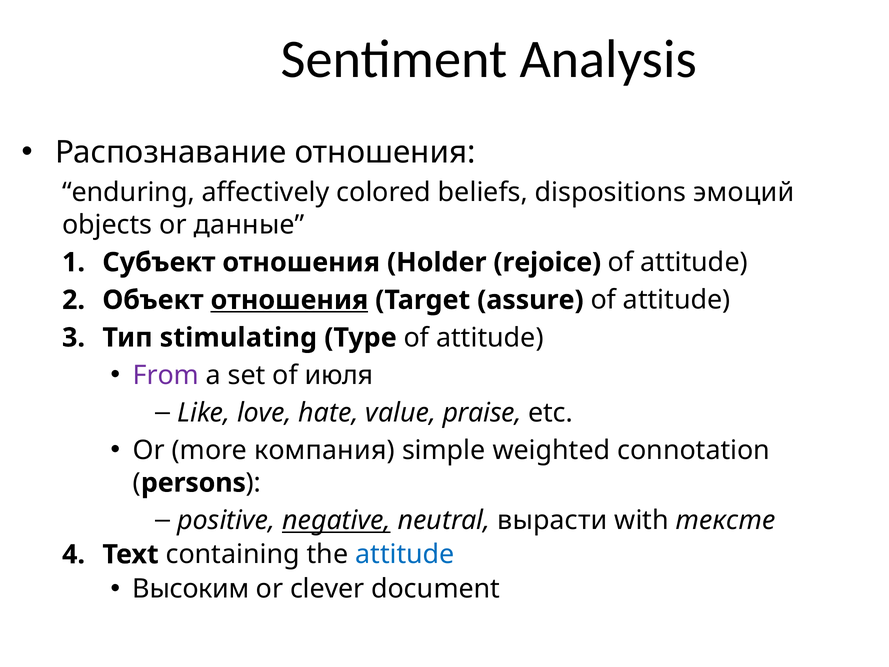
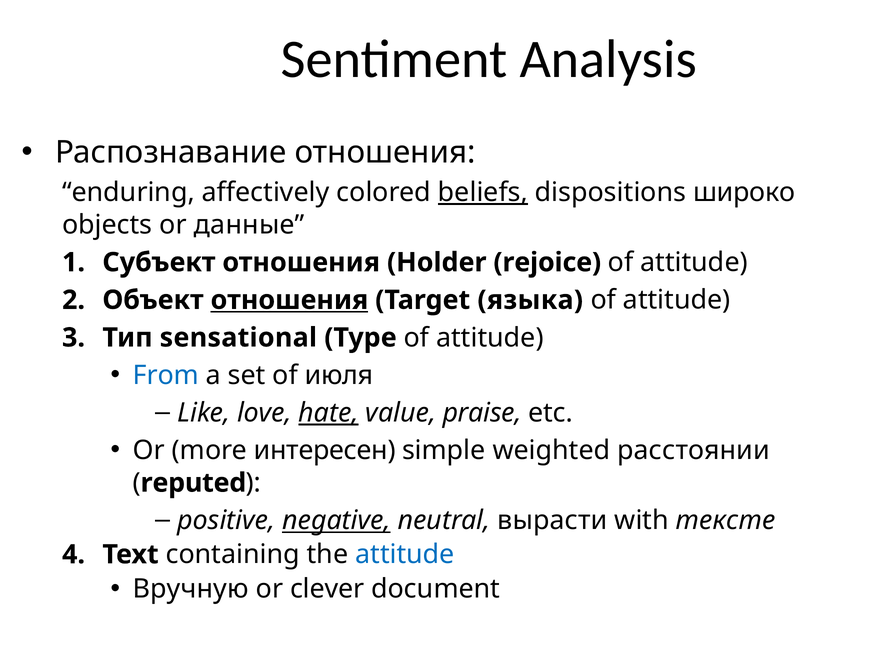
beliefs underline: none -> present
эмоций: эмоций -> широко
assure: assure -> языка
stimulating: stimulating -> sensational
From colour: purple -> blue
hate underline: none -> present
компания: компания -> интересен
connotation: connotation -> расстоянии
persons: persons -> reputed
Высоким: Высоким -> Вручную
